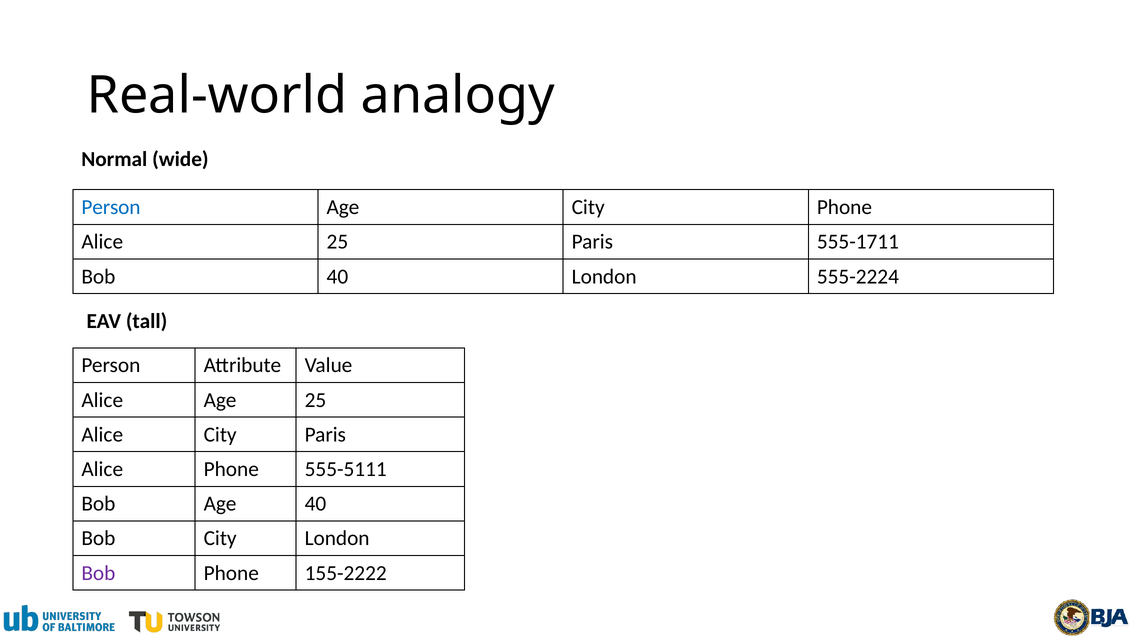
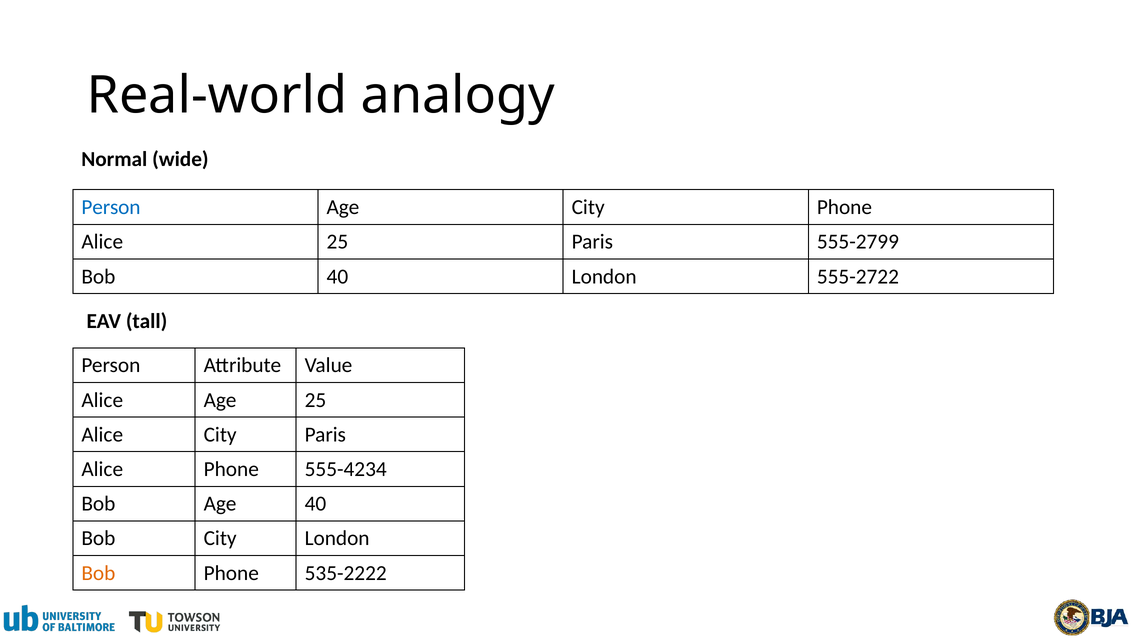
555-1711: 555-1711 -> 555-2799
555-2224: 555-2224 -> 555-2722
555-5111: 555-5111 -> 555-4234
Bob at (98, 573) colour: purple -> orange
155-2222: 155-2222 -> 535-2222
